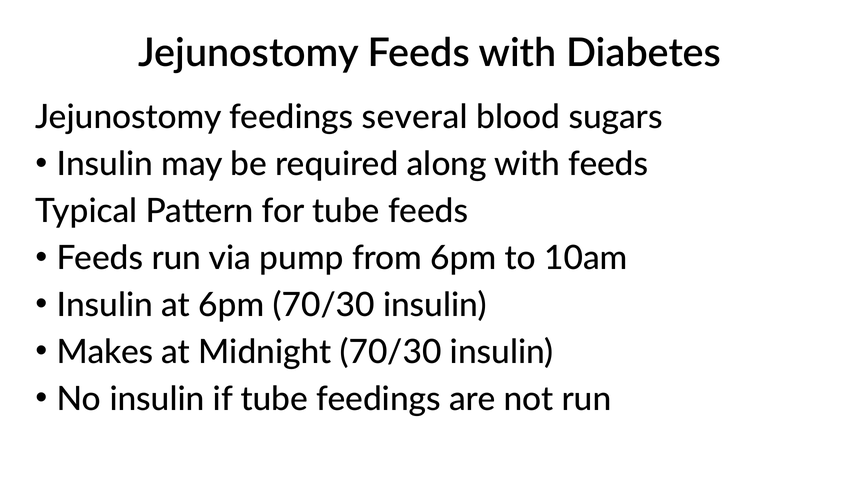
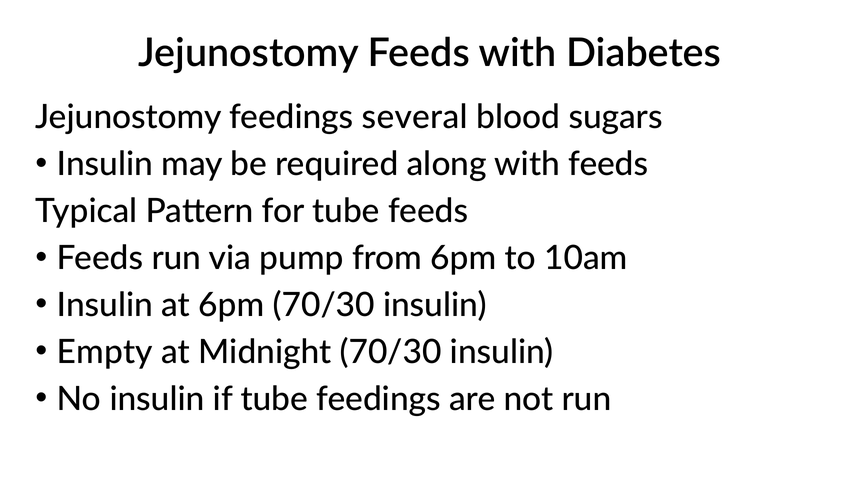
Makes: Makes -> Empty
